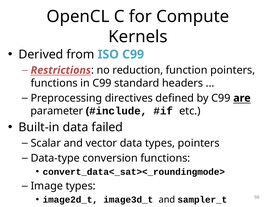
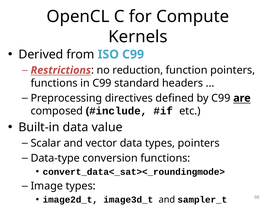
parameter: parameter -> composed
failed: failed -> value
